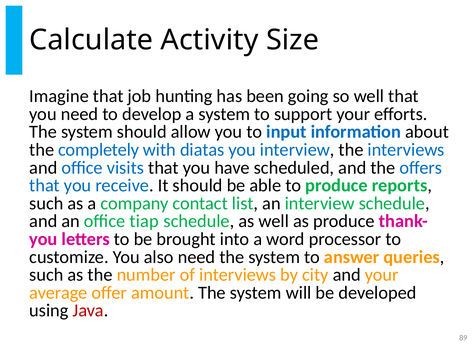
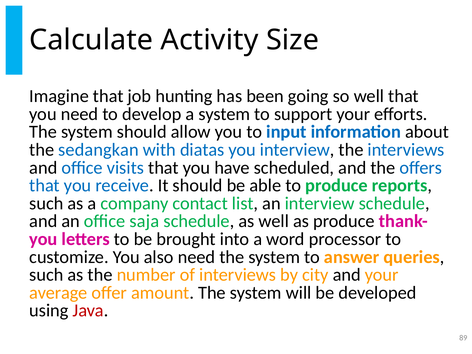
completely: completely -> sedangkan
tiap: tiap -> saja
